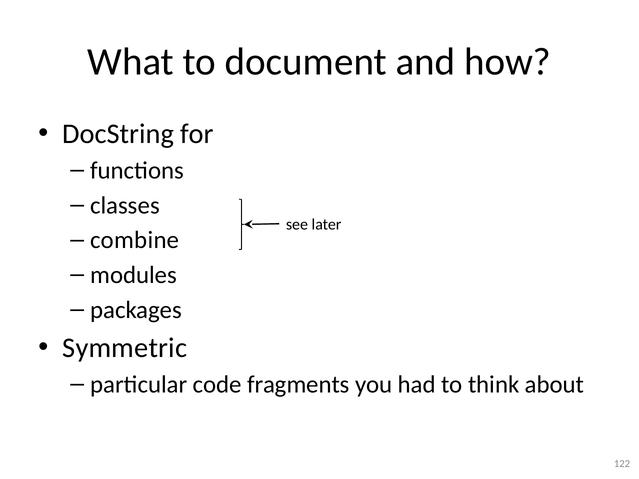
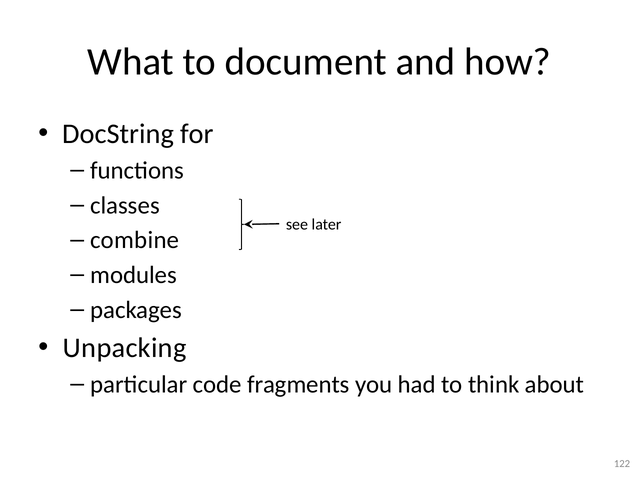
Symmetric: Symmetric -> Unpacking
